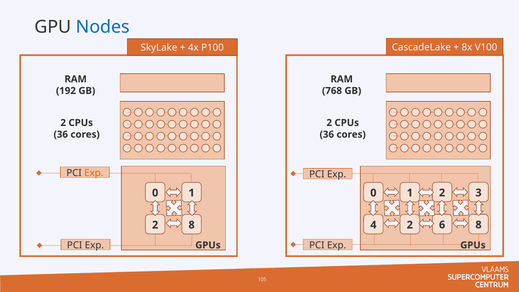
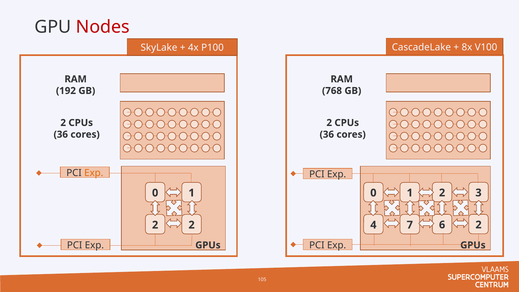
Nodes colour: blue -> red
6 8: 8 -> 2
2 8: 8 -> 2
4 2: 2 -> 7
